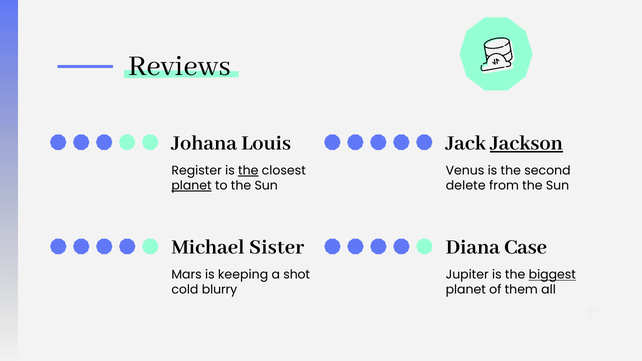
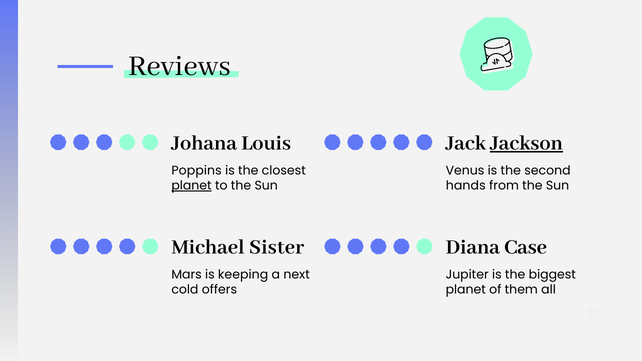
Register: Register -> Poppins
the at (248, 171) underline: present -> none
delete: delete -> hands
shot: shot -> next
biggest underline: present -> none
blurry: blurry -> offers
